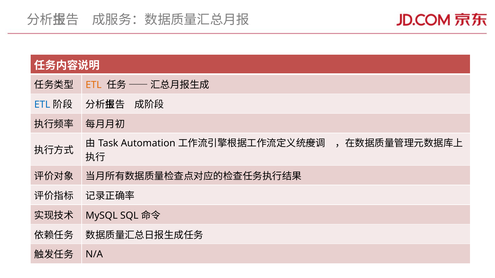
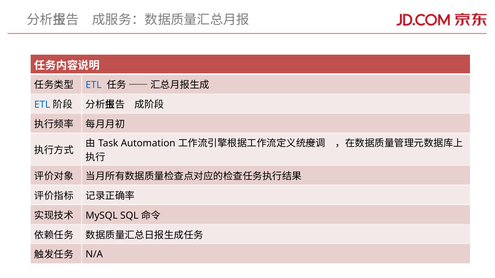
ETL at (94, 85) colour: orange -> blue
